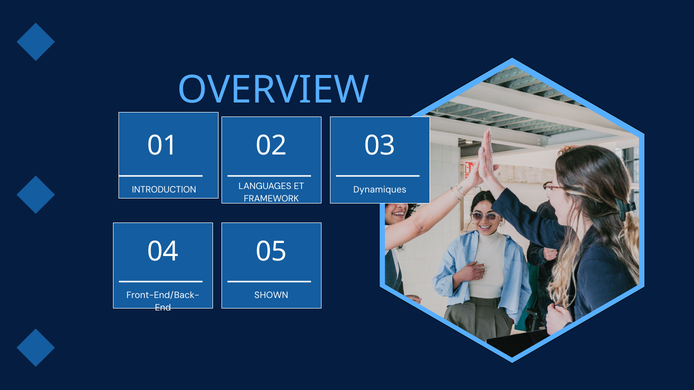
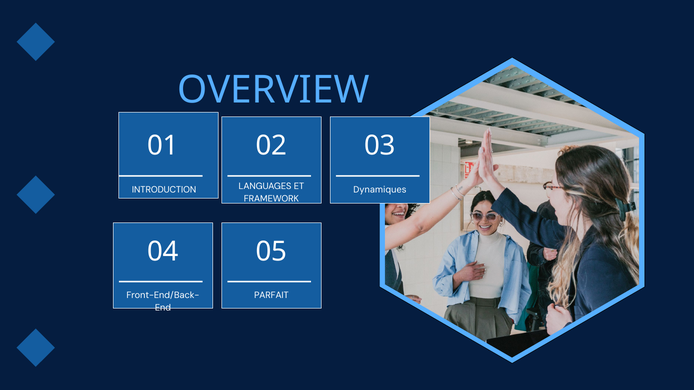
SHOWN: SHOWN -> PARFAIT
